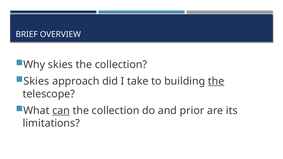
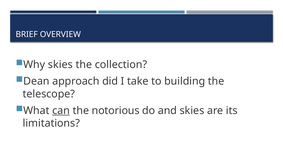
Skies at (36, 81): Skies -> Dean
the at (216, 81) underline: present -> none
collection at (116, 111): collection -> notorious
and prior: prior -> skies
